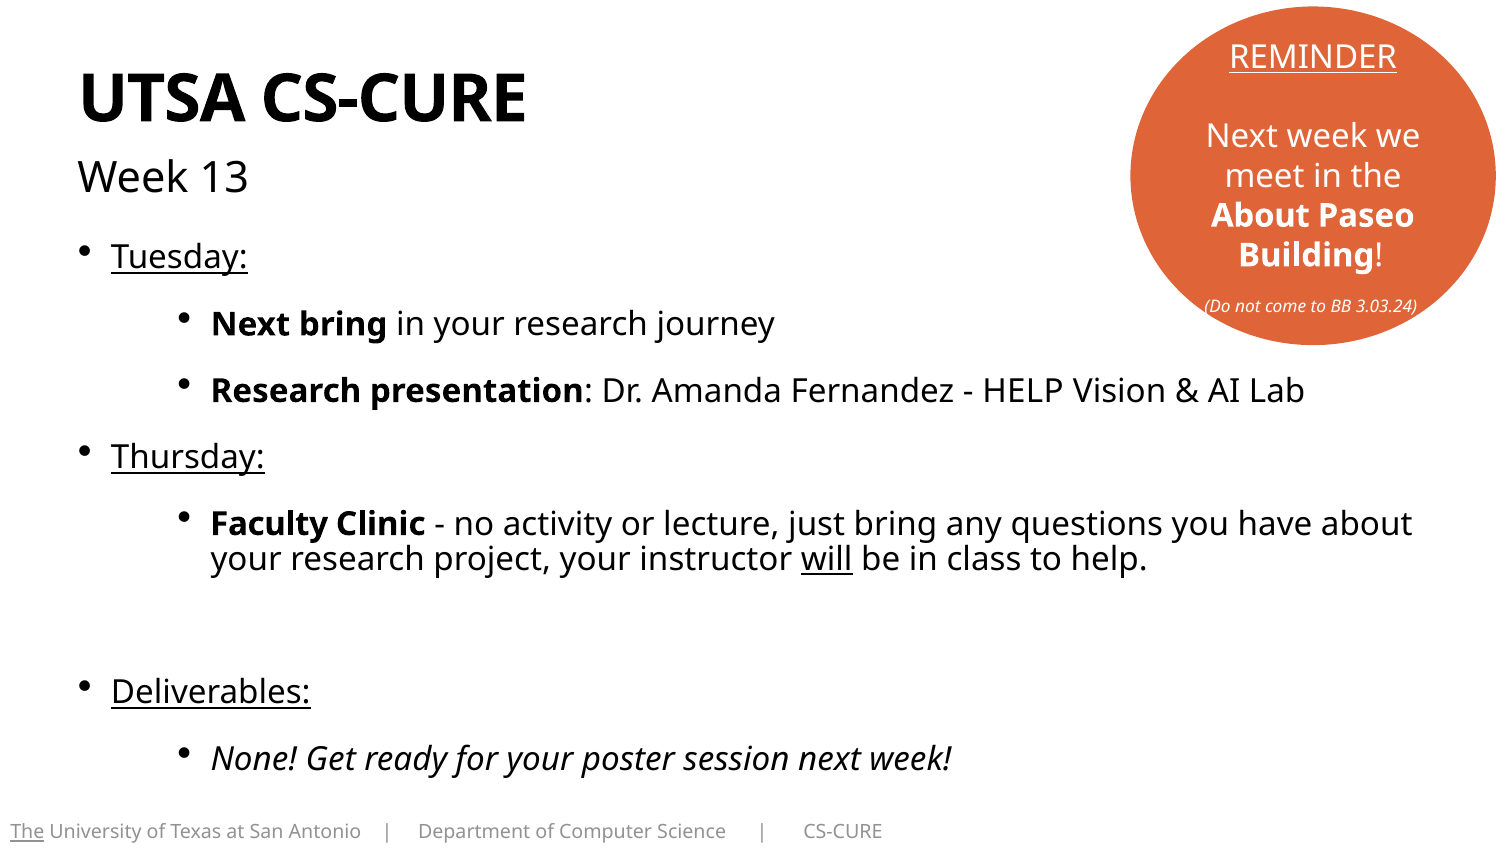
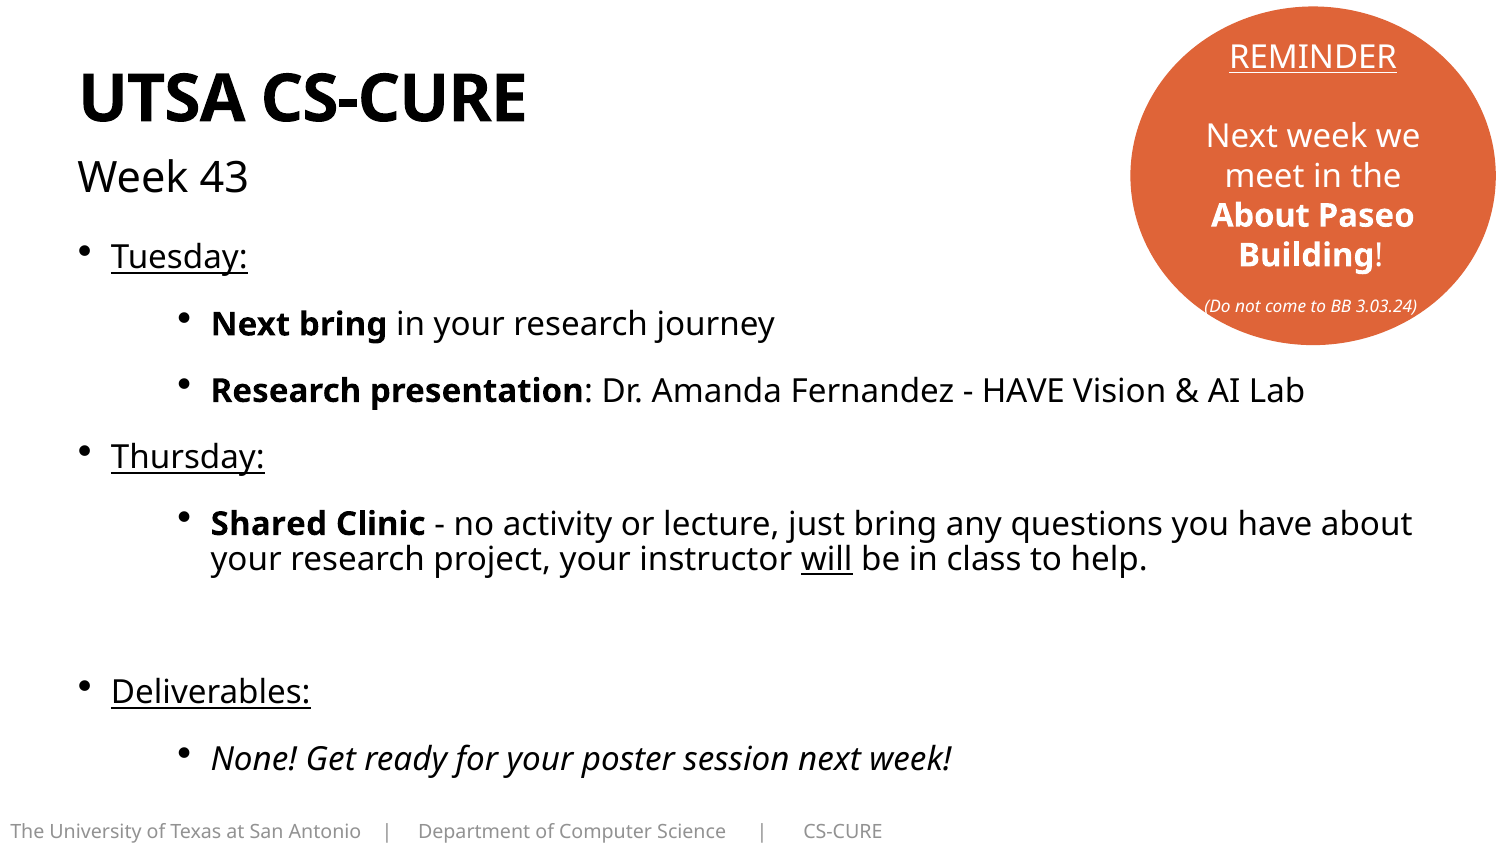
13: 13 -> 43
HELP at (1023, 391): HELP -> HAVE
Faculty: Faculty -> Shared
The at (27, 832) underline: present -> none
